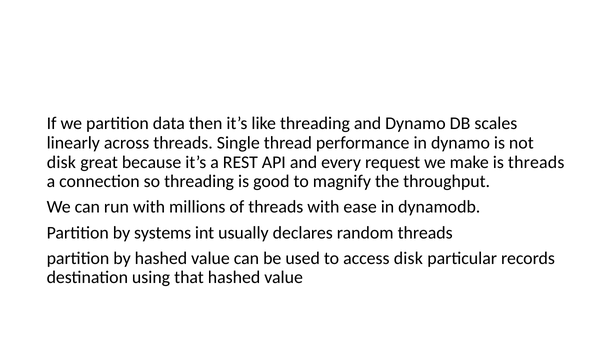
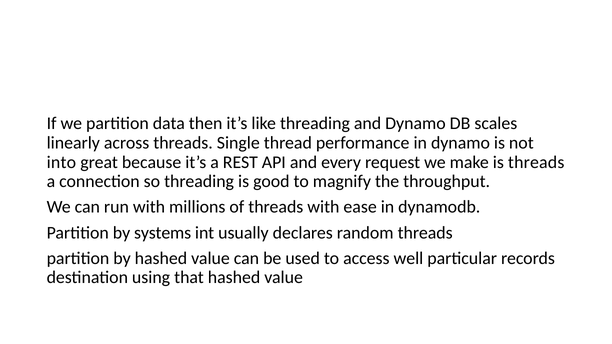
disk at (61, 162): disk -> into
access disk: disk -> well
